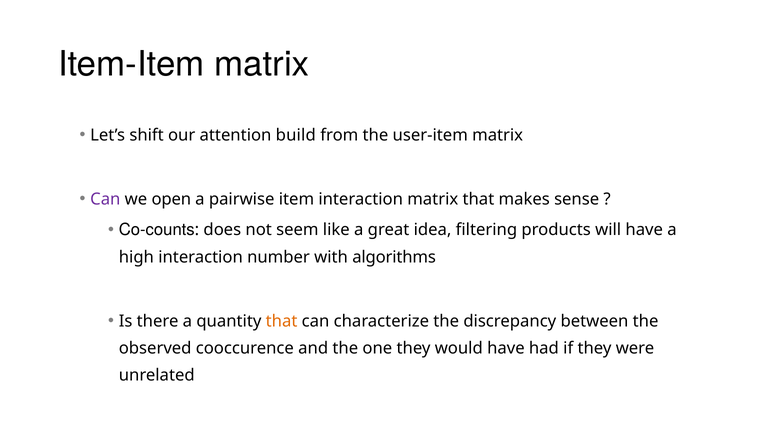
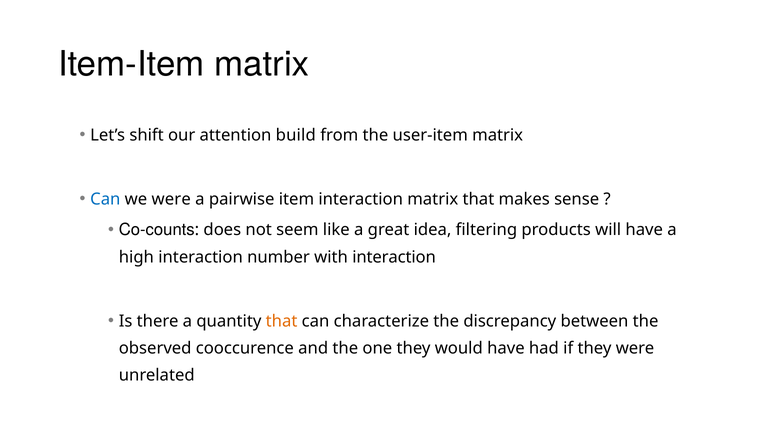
Can at (105, 199) colour: purple -> blue
we open: open -> were
with algorithms: algorithms -> interaction
